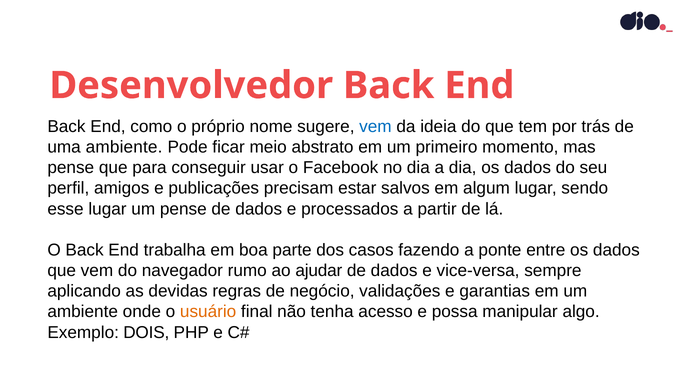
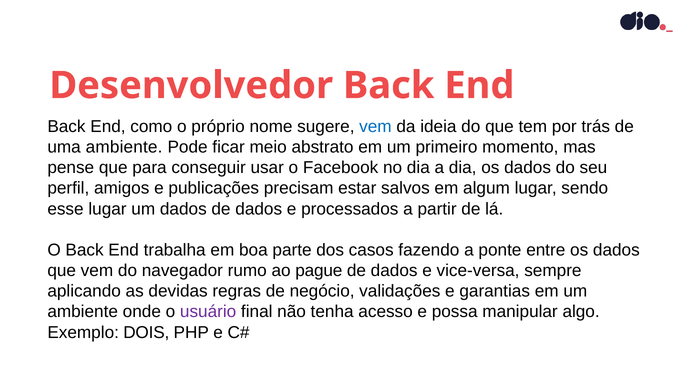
um pense: pense -> dados
ajudar: ajudar -> pague
usuário colour: orange -> purple
